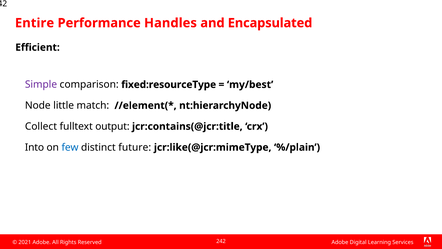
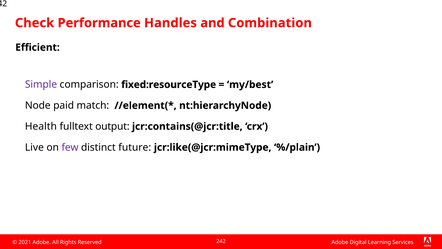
Entire: Entire -> Check
Encapsulated: Encapsulated -> Combination
little: little -> paid
Collect: Collect -> Health
Into: Into -> Live
few colour: blue -> purple
